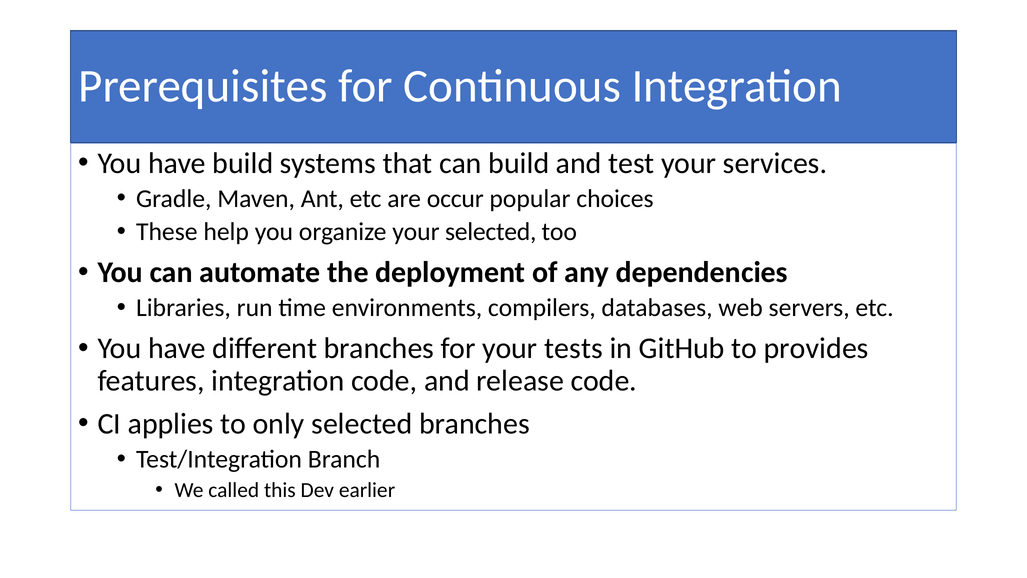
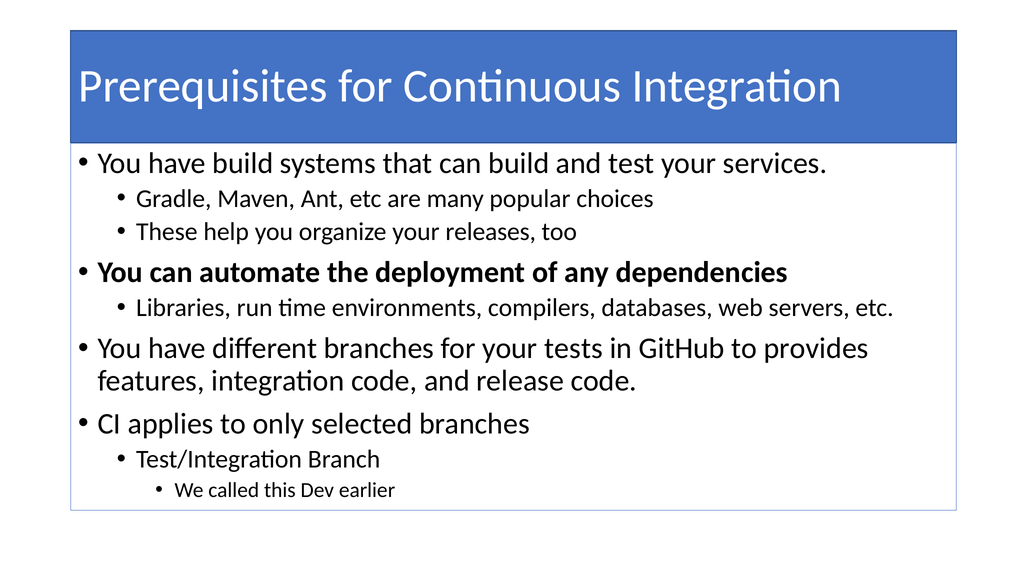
occur: occur -> many
your selected: selected -> releases
